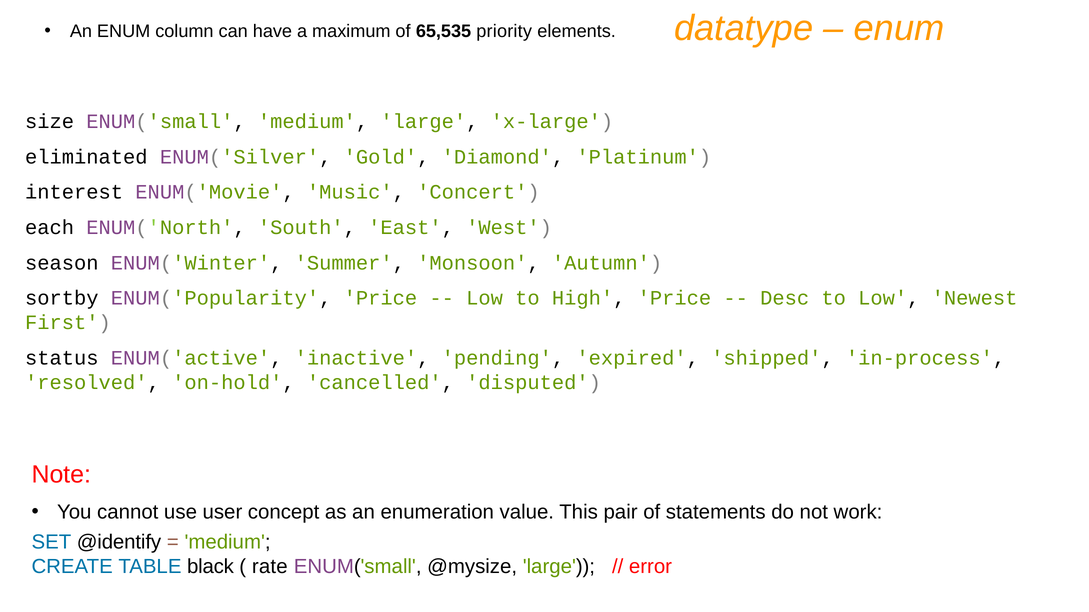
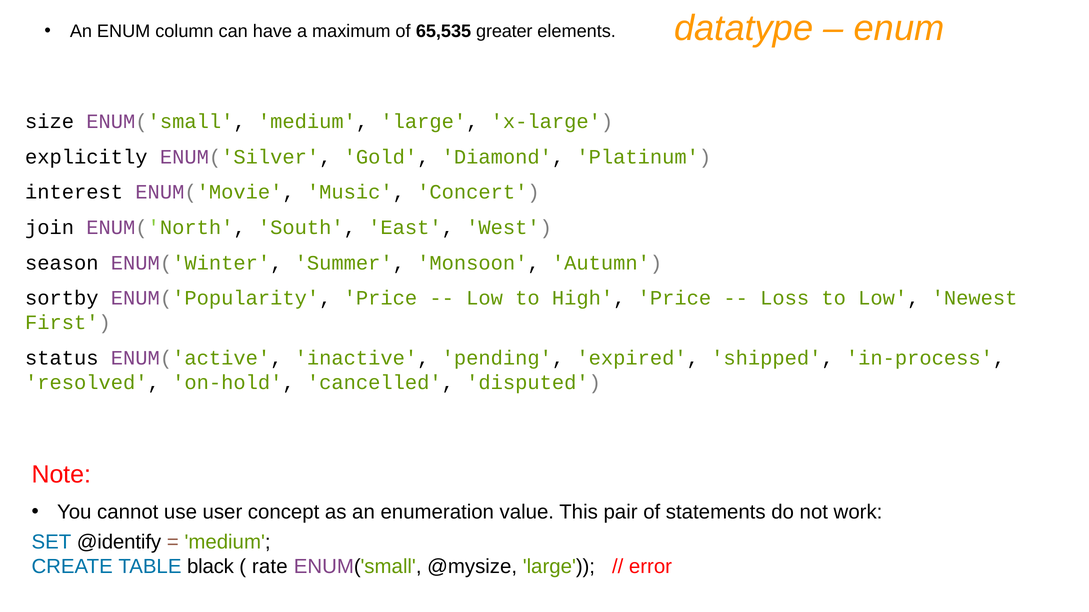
priority: priority -> greater
eliminated: eliminated -> explicitly
each: each -> join
Desc: Desc -> Loss
